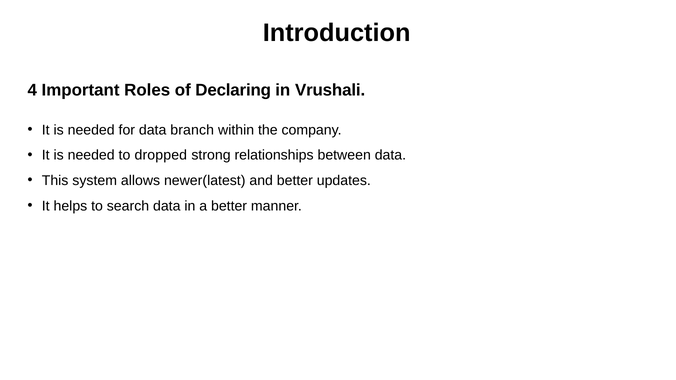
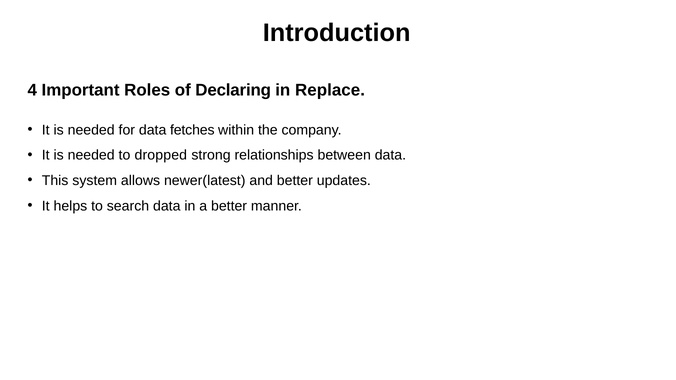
Vrushali: Vrushali -> Replace
branch: branch -> fetches
